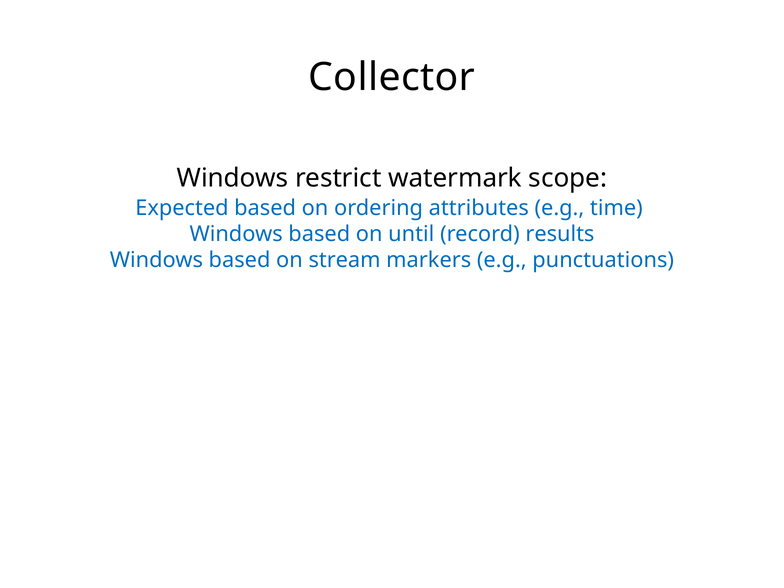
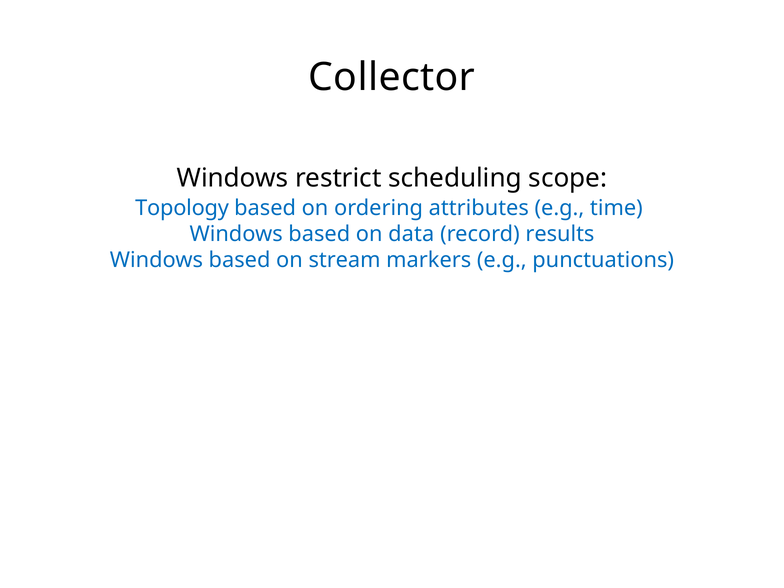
watermark: watermark -> scheduling
Expected: Expected -> Topology
until: until -> data
